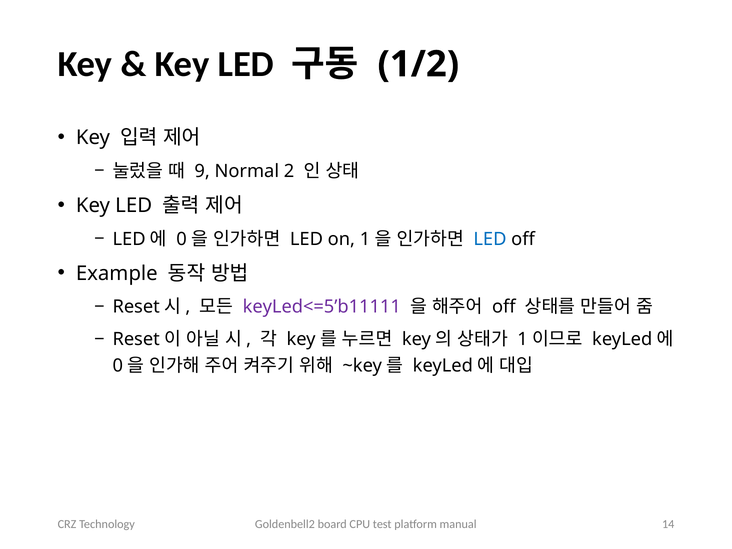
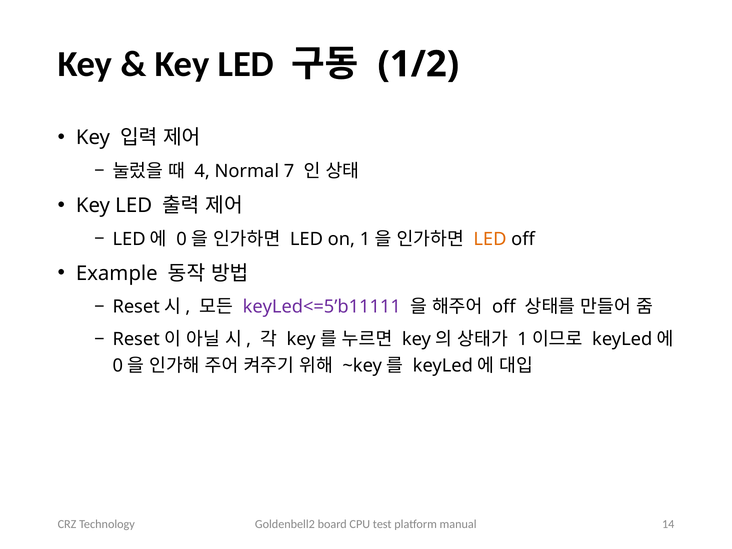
9: 9 -> 4
2: 2 -> 7
LED at (490, 239) colour: blue -> orange
